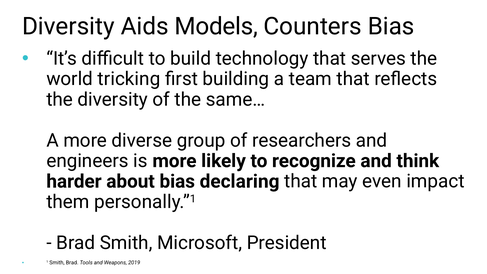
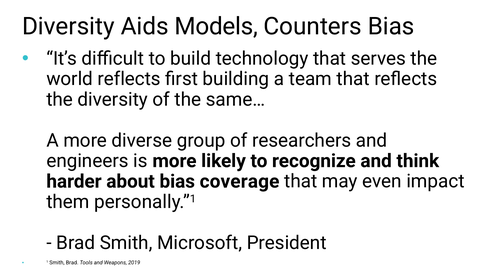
world tricking: tricking -> reflects
declaring: declaring -> coverage
